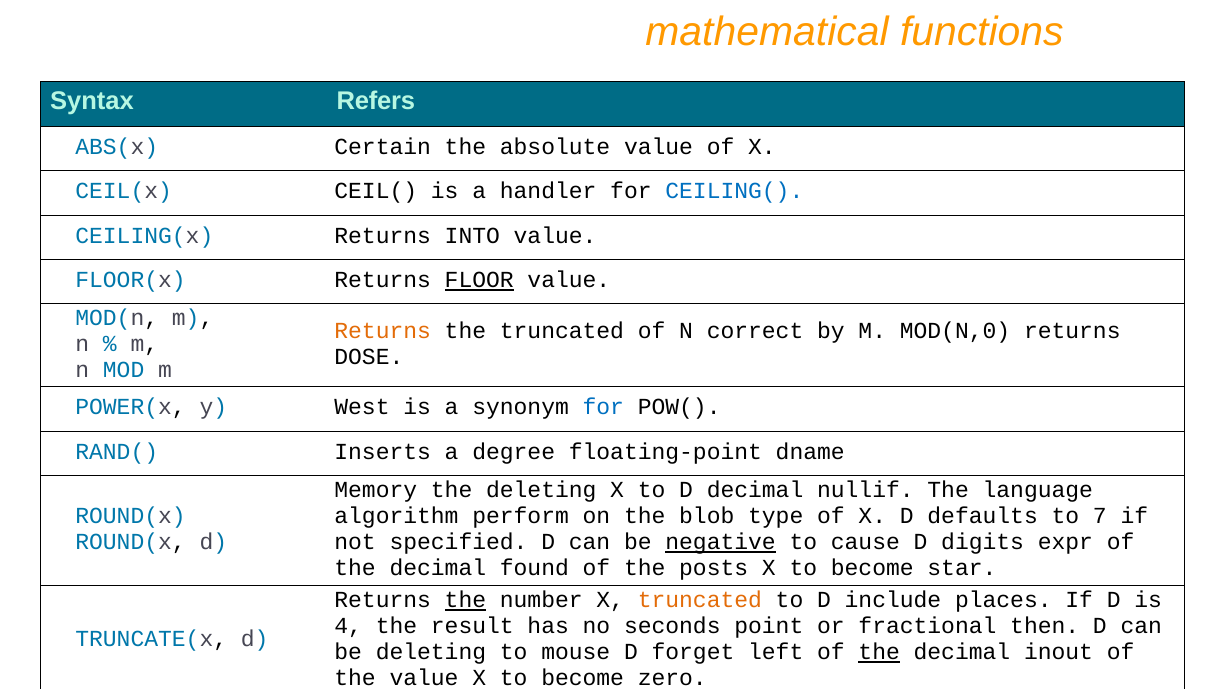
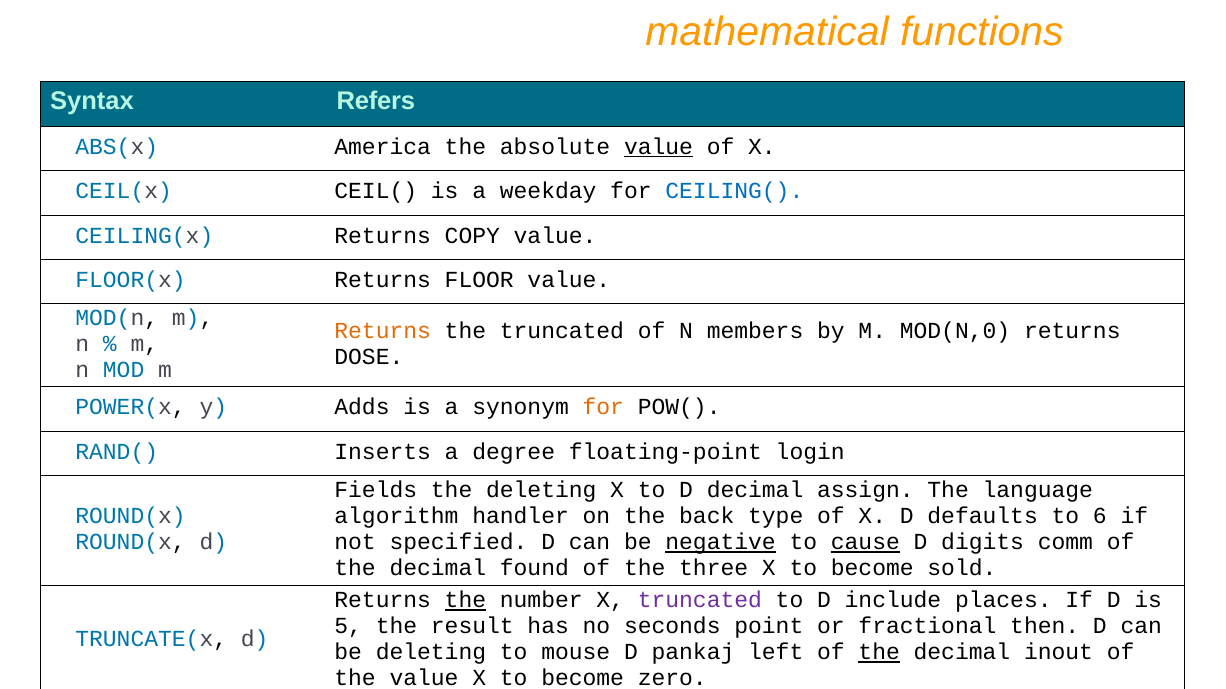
Certain: Certain -> America
value at (659, 147) underline: none -> present
handler: handler -> weekday
INTO: INTO -> COPY
FLOOR underline: present -> none
correct: correct -> members
West: West -> Adds
for at (603, 408) colour: blue -> orange
dname: dname -> login
Memory: Memory -> Fields
nullif: nullif -> assign
perform: perform -> handler
blob: blob -> back
7: 7 -> 6
cause underline: none -> present
expr: expr -> comm
posts: posts -> three
star: star -> sold
truncated at (700, 601) colour: orange -> purple
4: 4 -> 5
forget: forget -> pankaj
